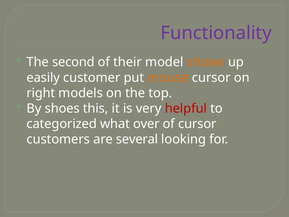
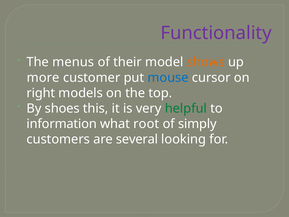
second: second -> menus
easily: easily -> more
mouse colour: orange -> blue
helpful colour: red -> green
categorized: categorized -> information
over: over -> root
of cursor: cursor -> simply
